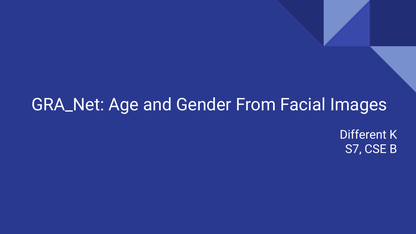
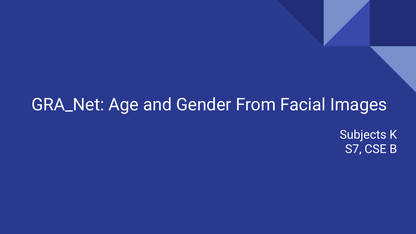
Different: Different -> Subjects
